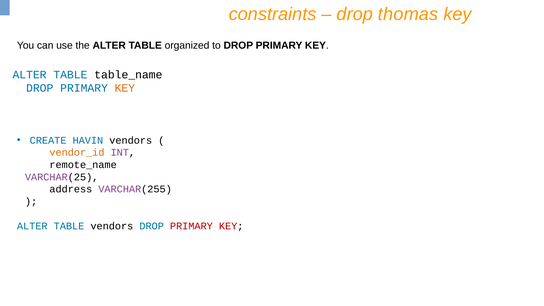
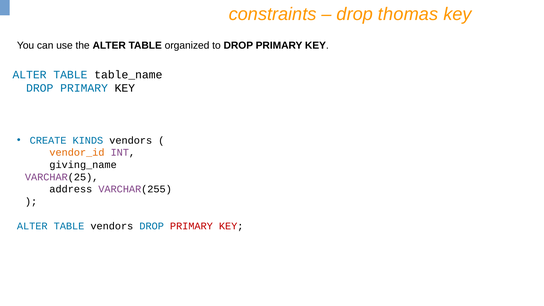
KEY at (125, 88) colour: orange -> black
HAVIN: HAVIN -> KINDS
remote_name: remote_name -> giving_name
